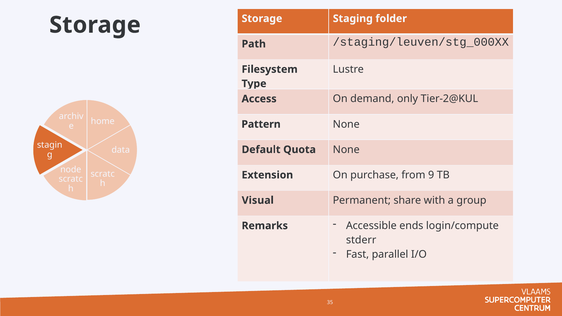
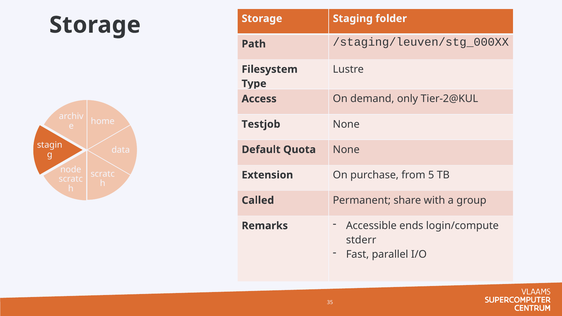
Pattern: Pattern -> Testjob
9: 9 -> 5
Visual: Visual -> Called
